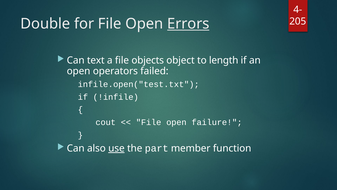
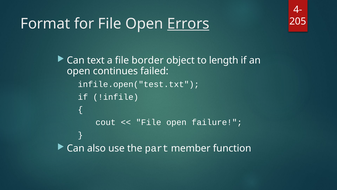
Double: Double -> Format
objects: objects -> border
operators: operators -> continues
use underline: present -> none
